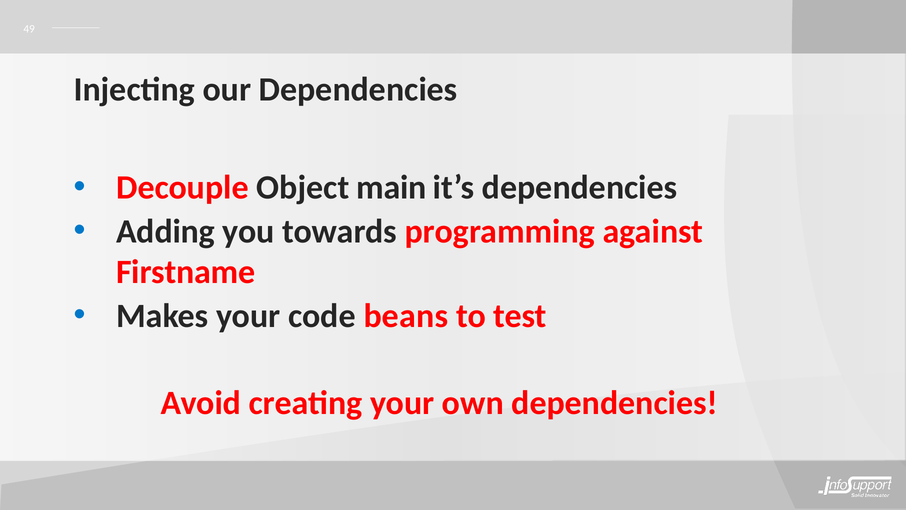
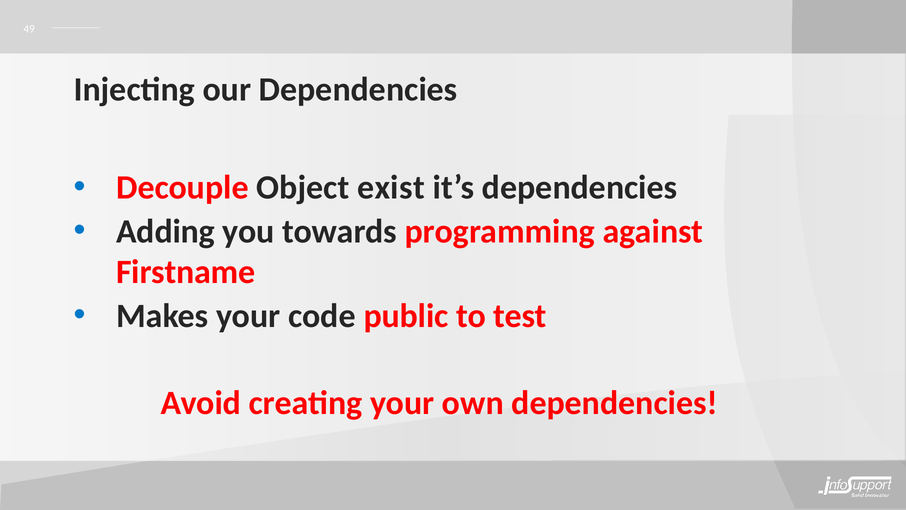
main: main -> exist
beans: beans -> public
